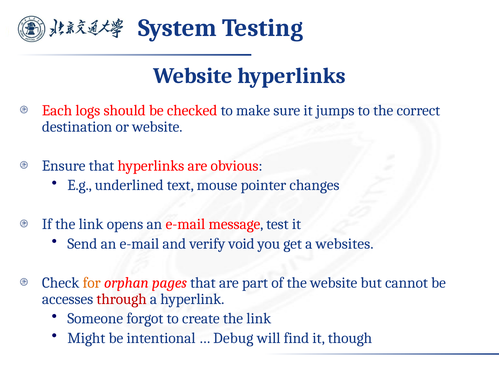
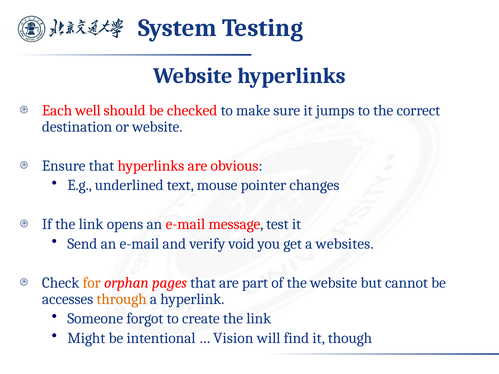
logs: logs -> well
through colour: red -> orange
Debug: Debug -> Vision
